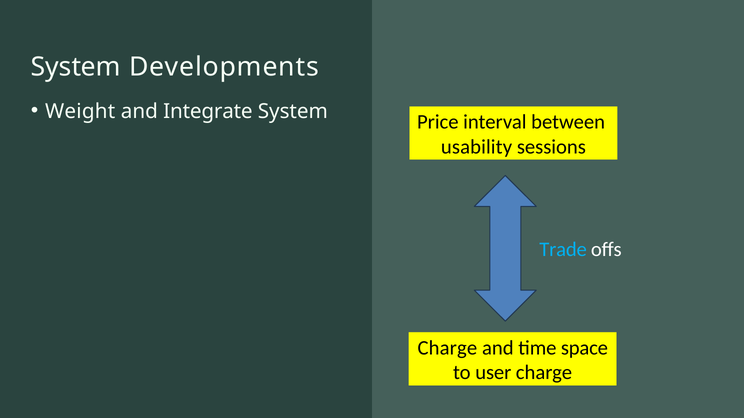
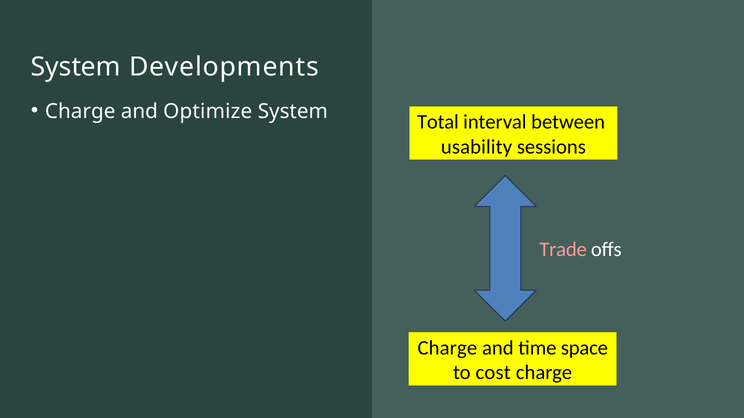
Weight at (80, 111): Weight -> Charge
Integrate: Integrate -> Optimize
Price: Price -> Total
Trade colour: light blue -> pink
user: user -> cost
